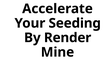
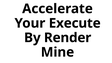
Seeding: Seeding -> Execute
